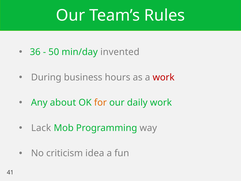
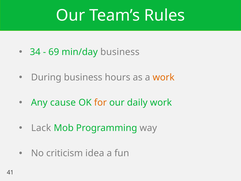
36: 36 -> 34
50: 50 -> 69
min/day invented: invented -> business
work at (164, 77) colour: red -> orange
about: about -> cause
